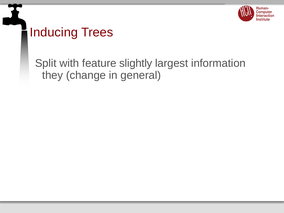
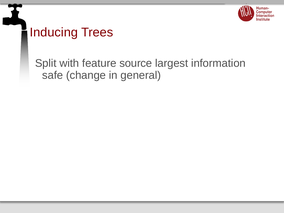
slightly: slightly -> source
they: they -> safe
